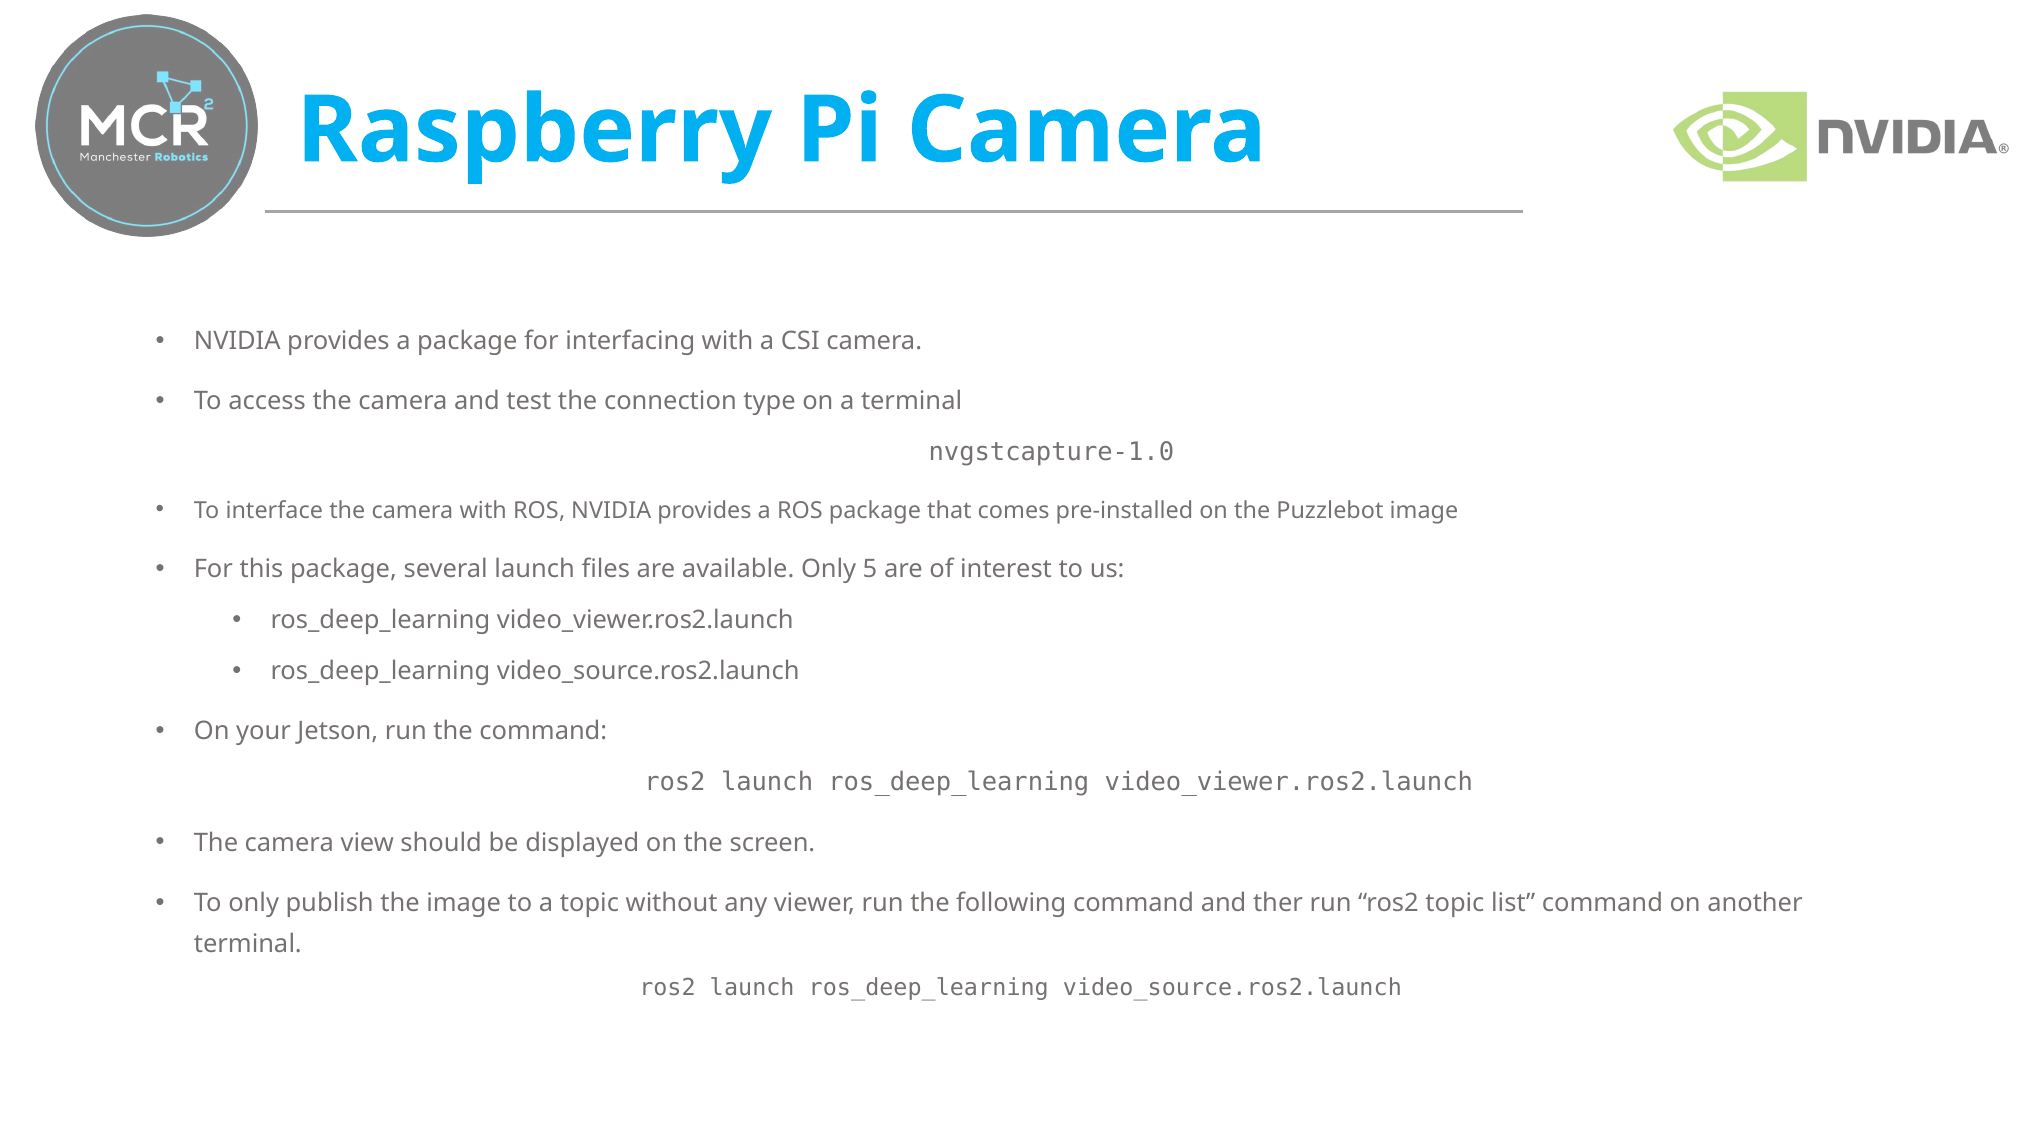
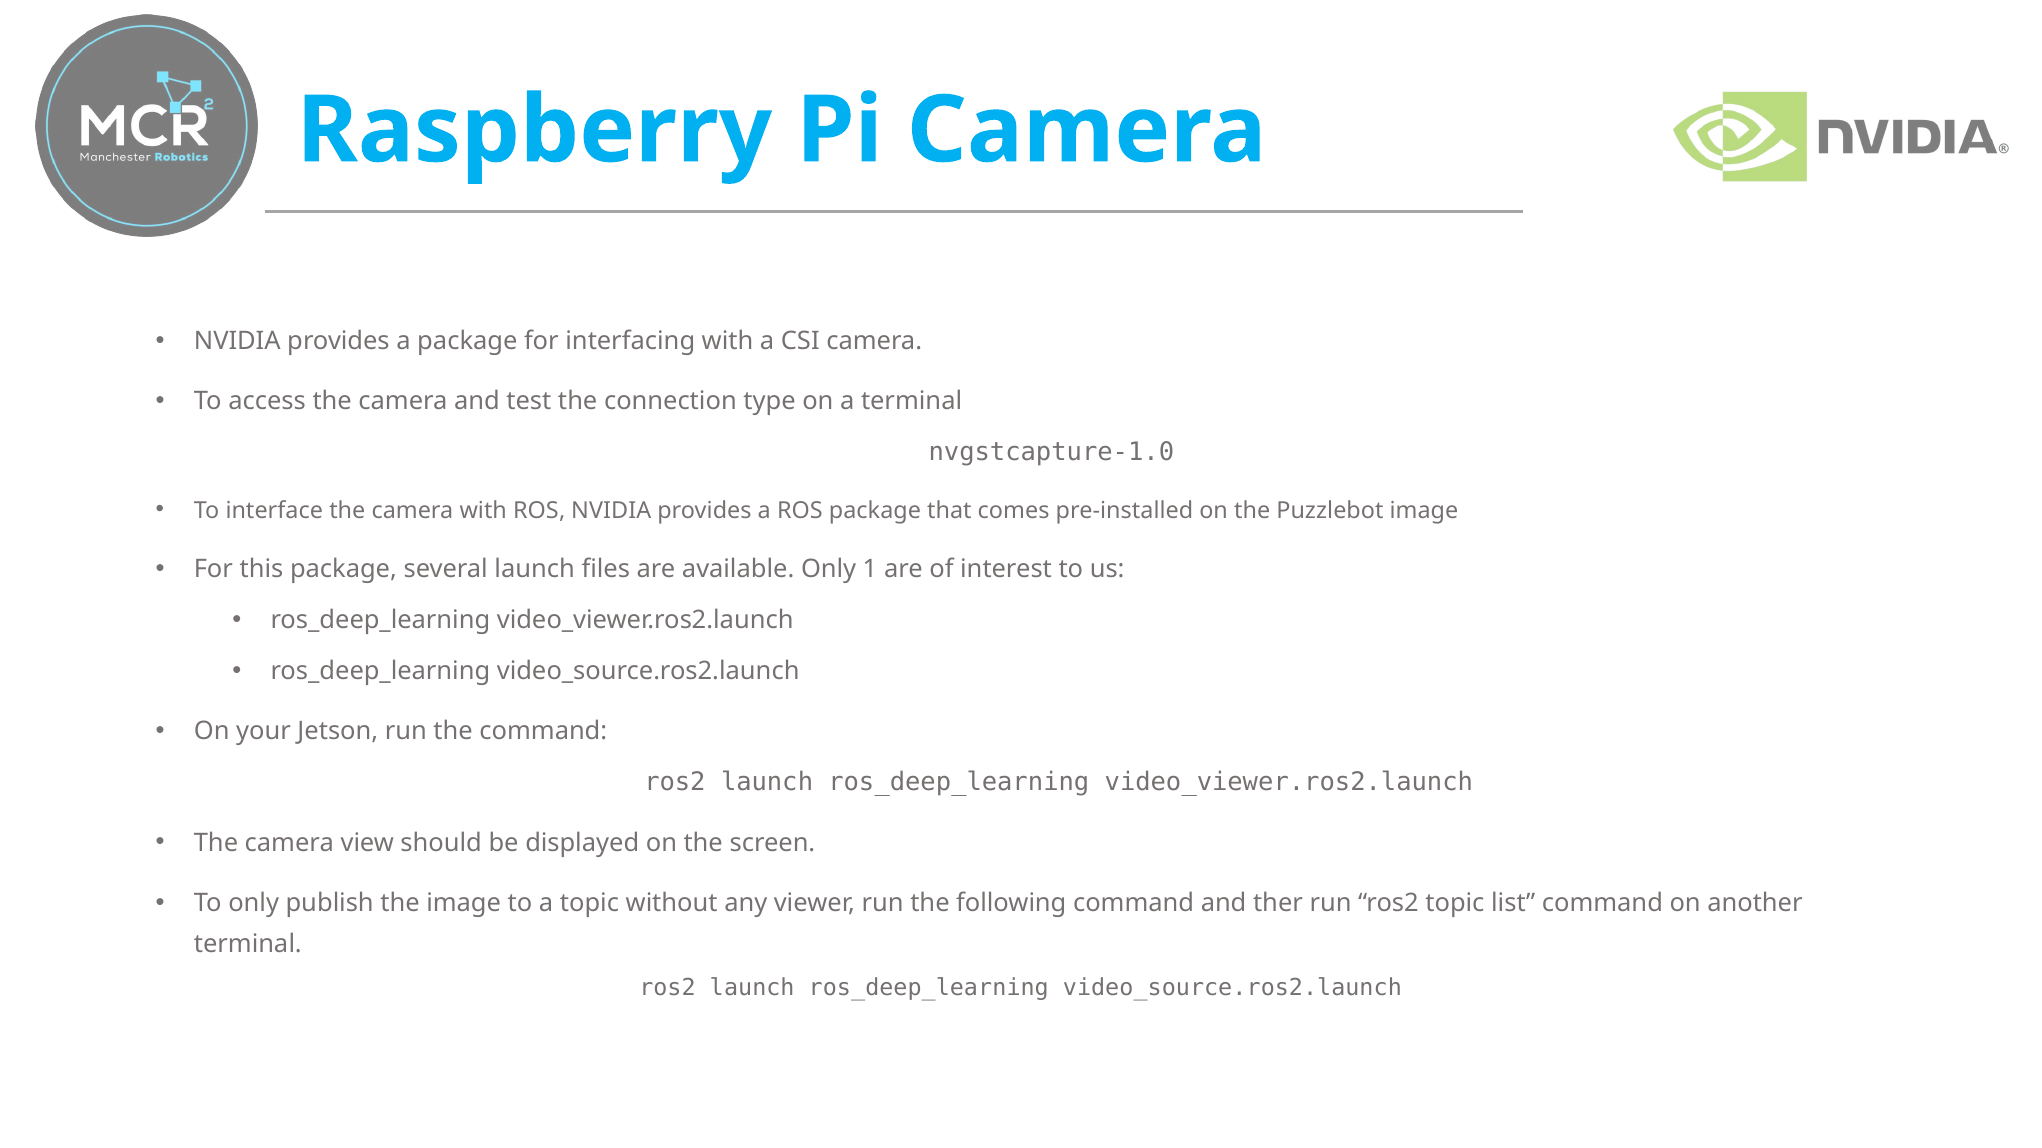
5: 5 -> 1
